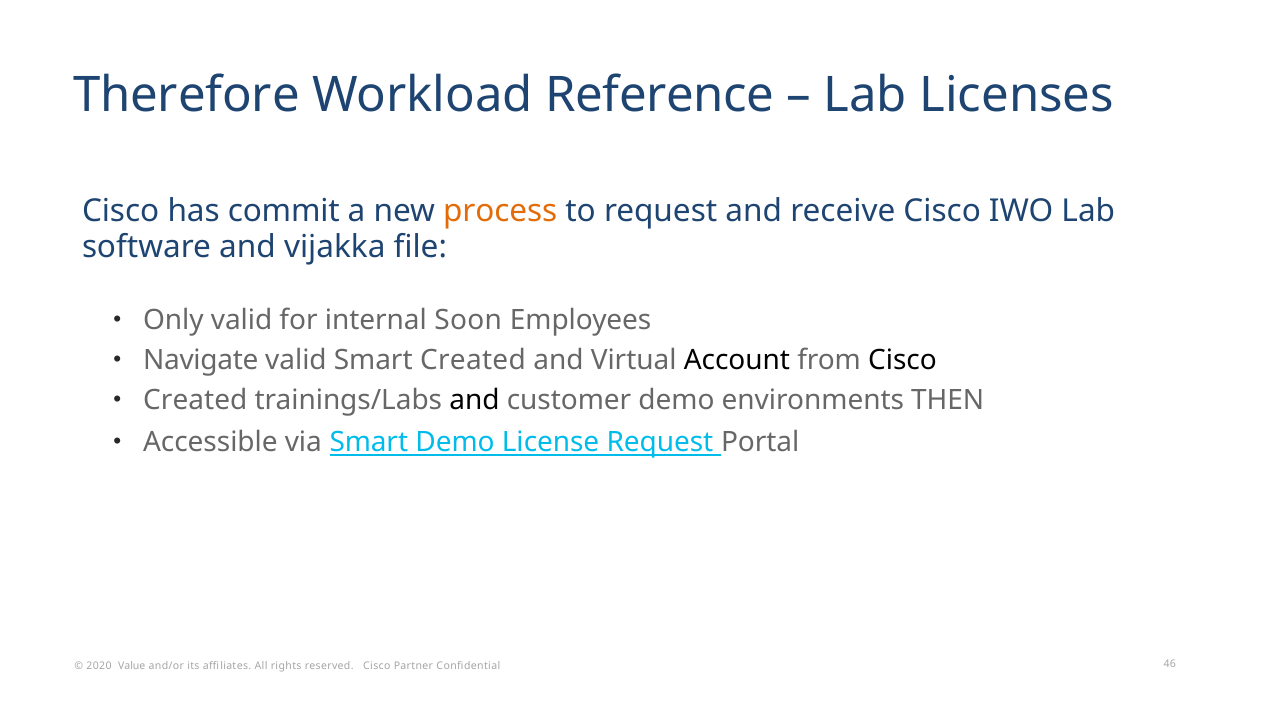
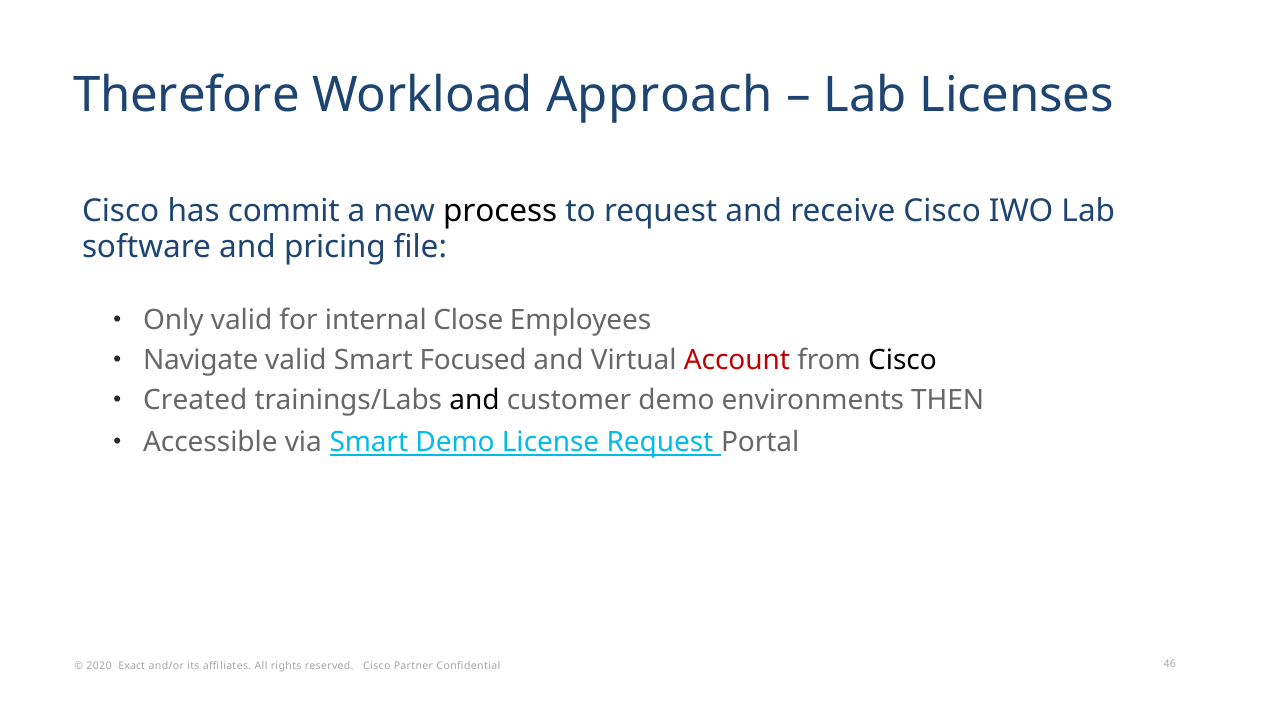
Reference: Reference -> Approach
process colour: orange -> black
vijakka: vijakka -> pricing
Soon: Soon -> Close
Smart Created: Created -> Focused
Account colour: black -> red
Value: Value -> Exact
